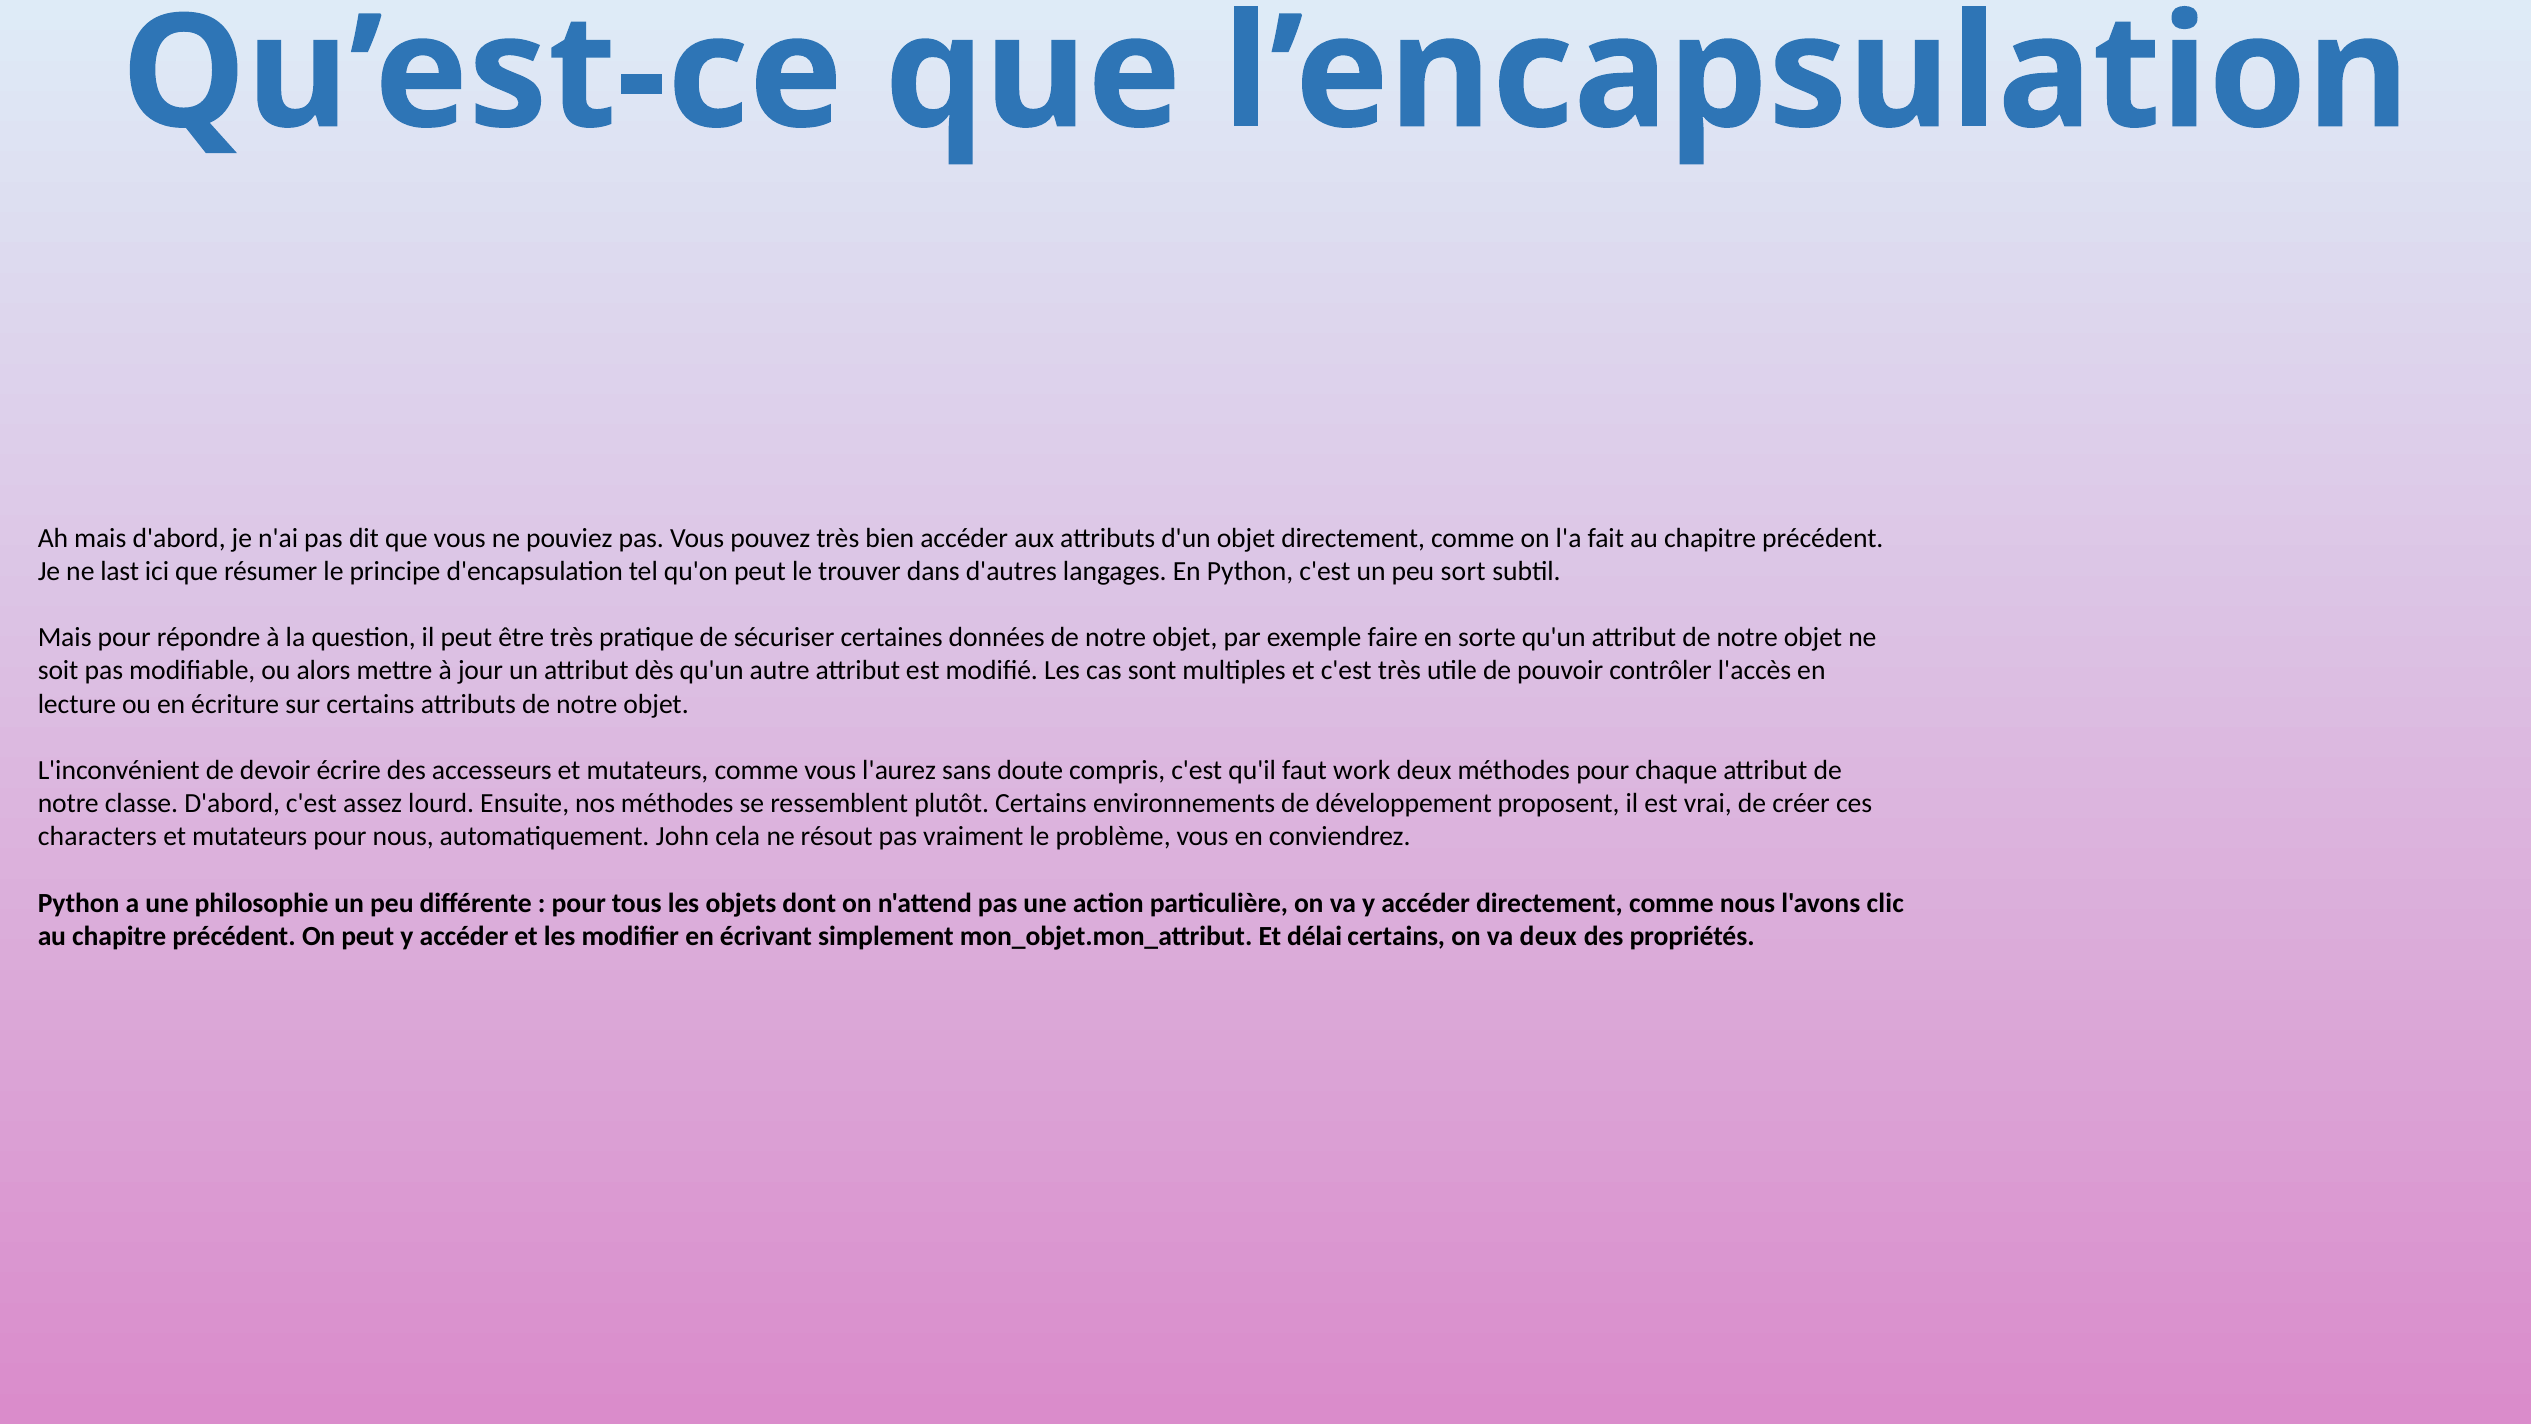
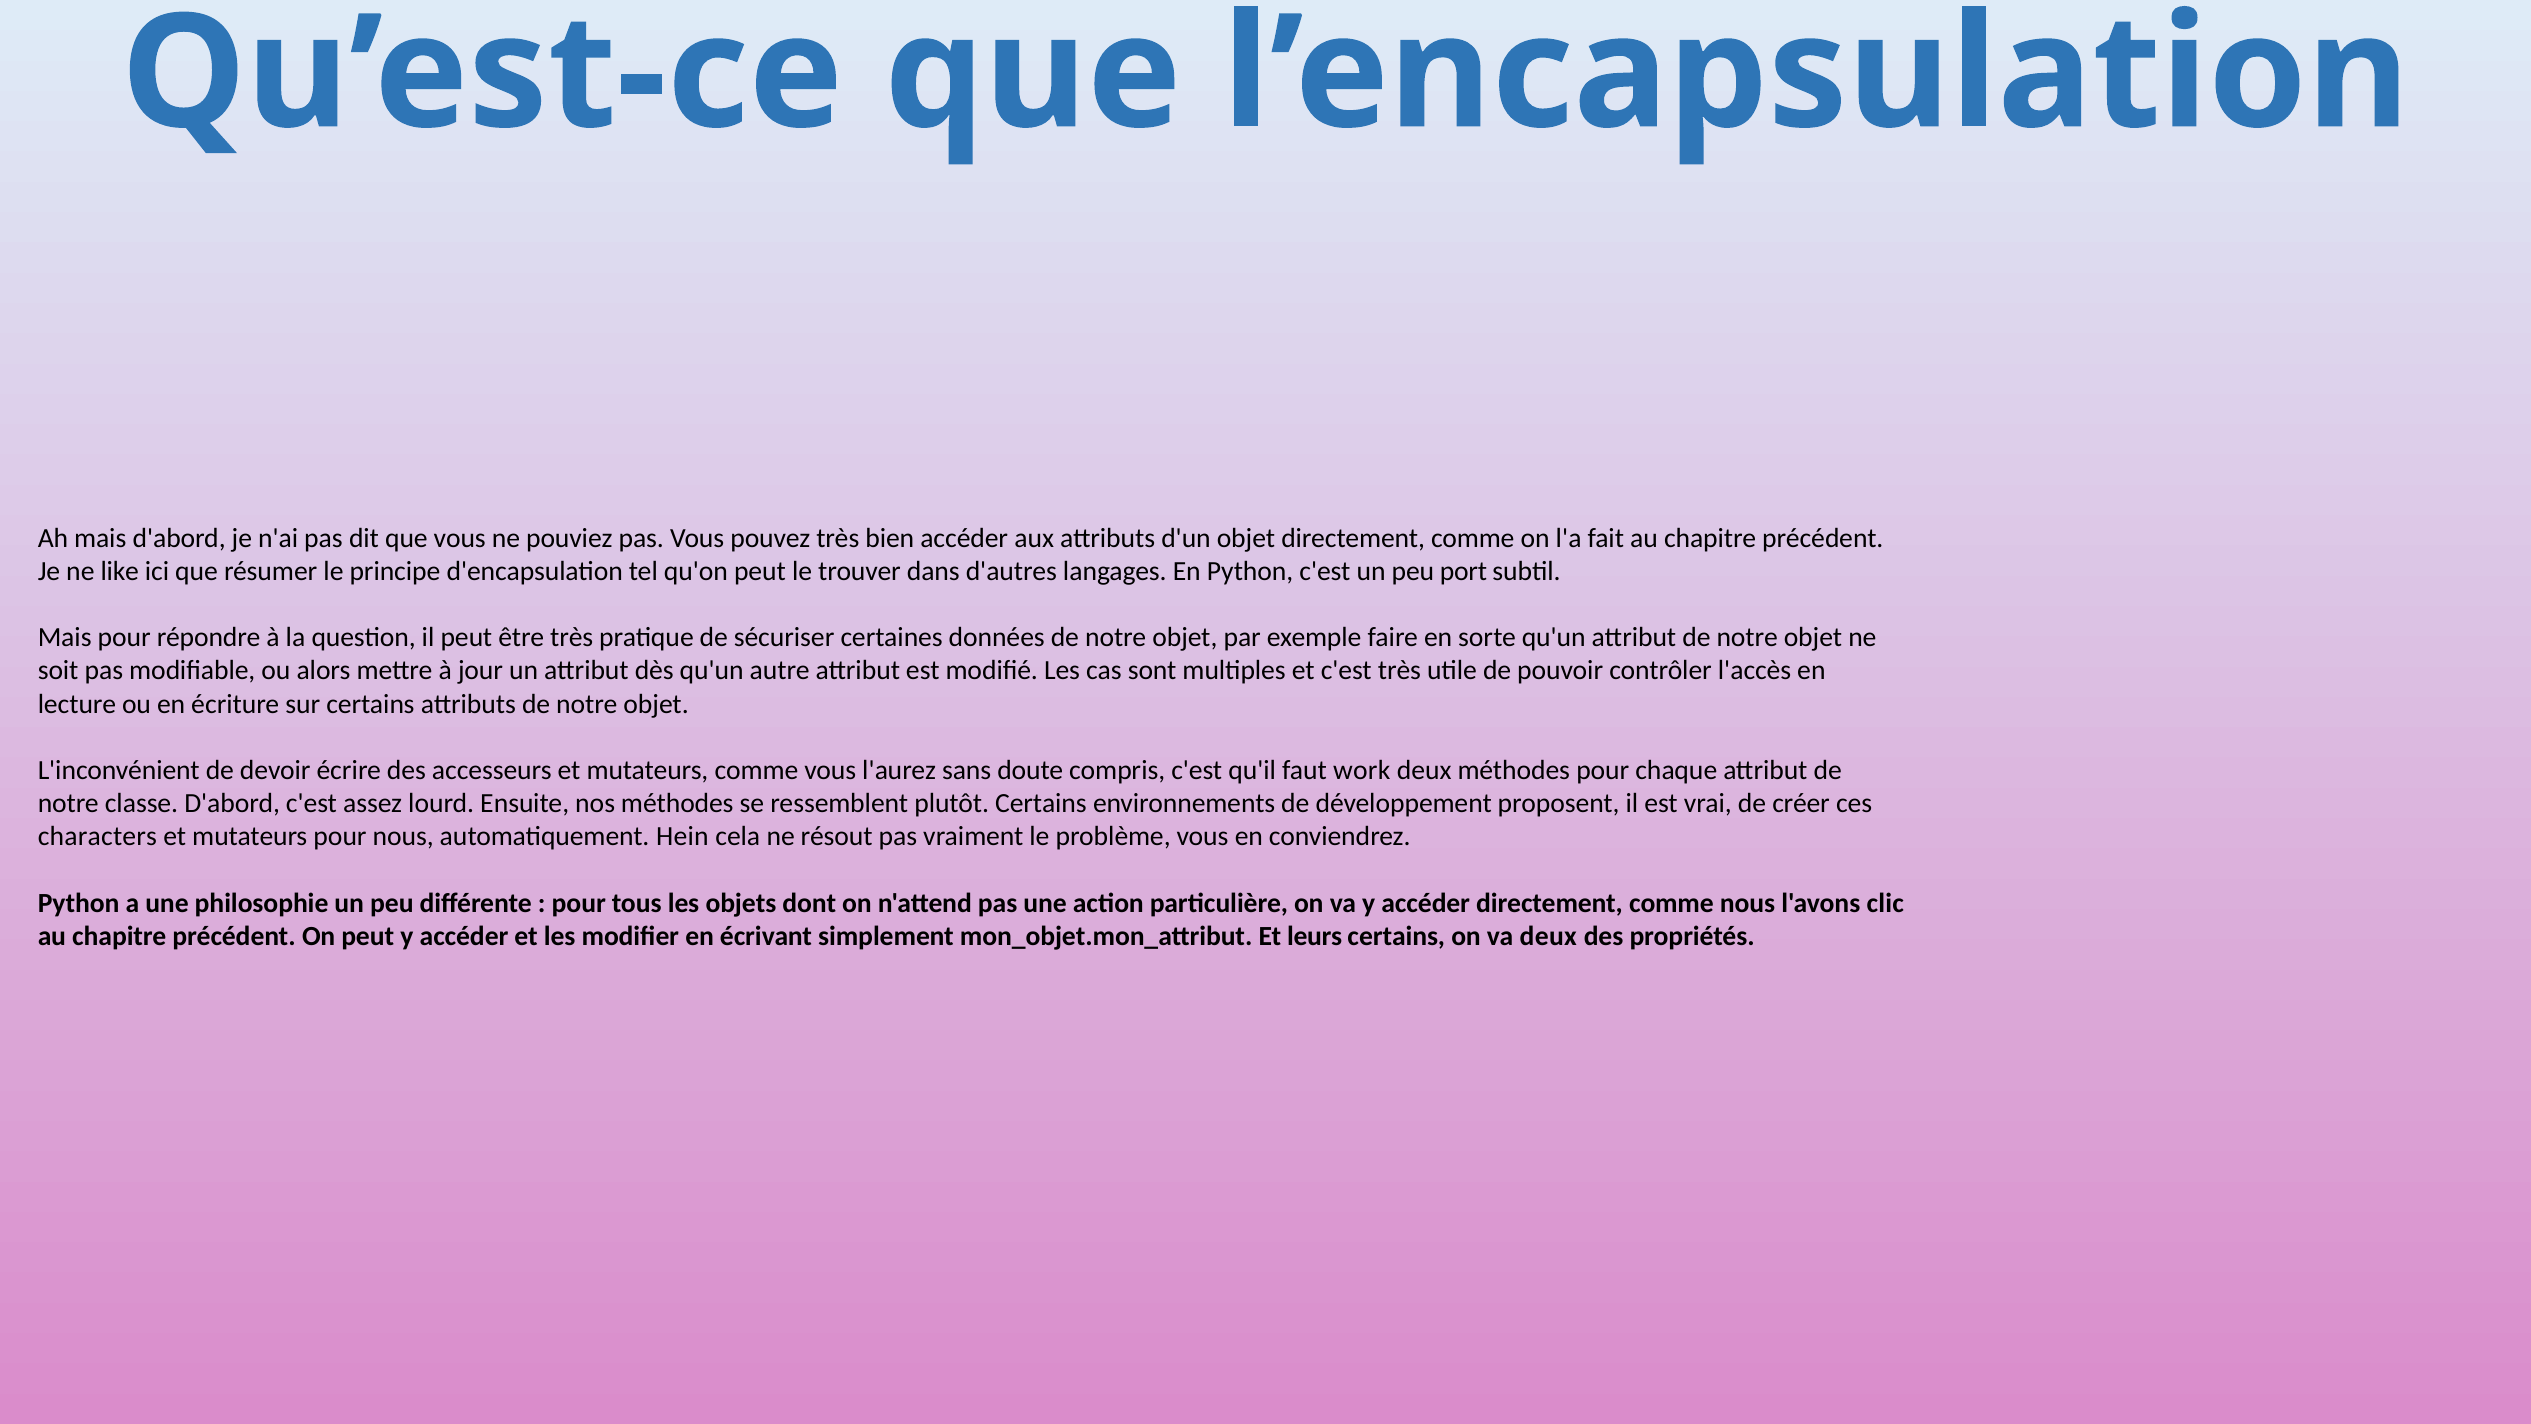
last: last -> like
sort: sort -> port
John: John -> Hein
délai: délai -> leurs
